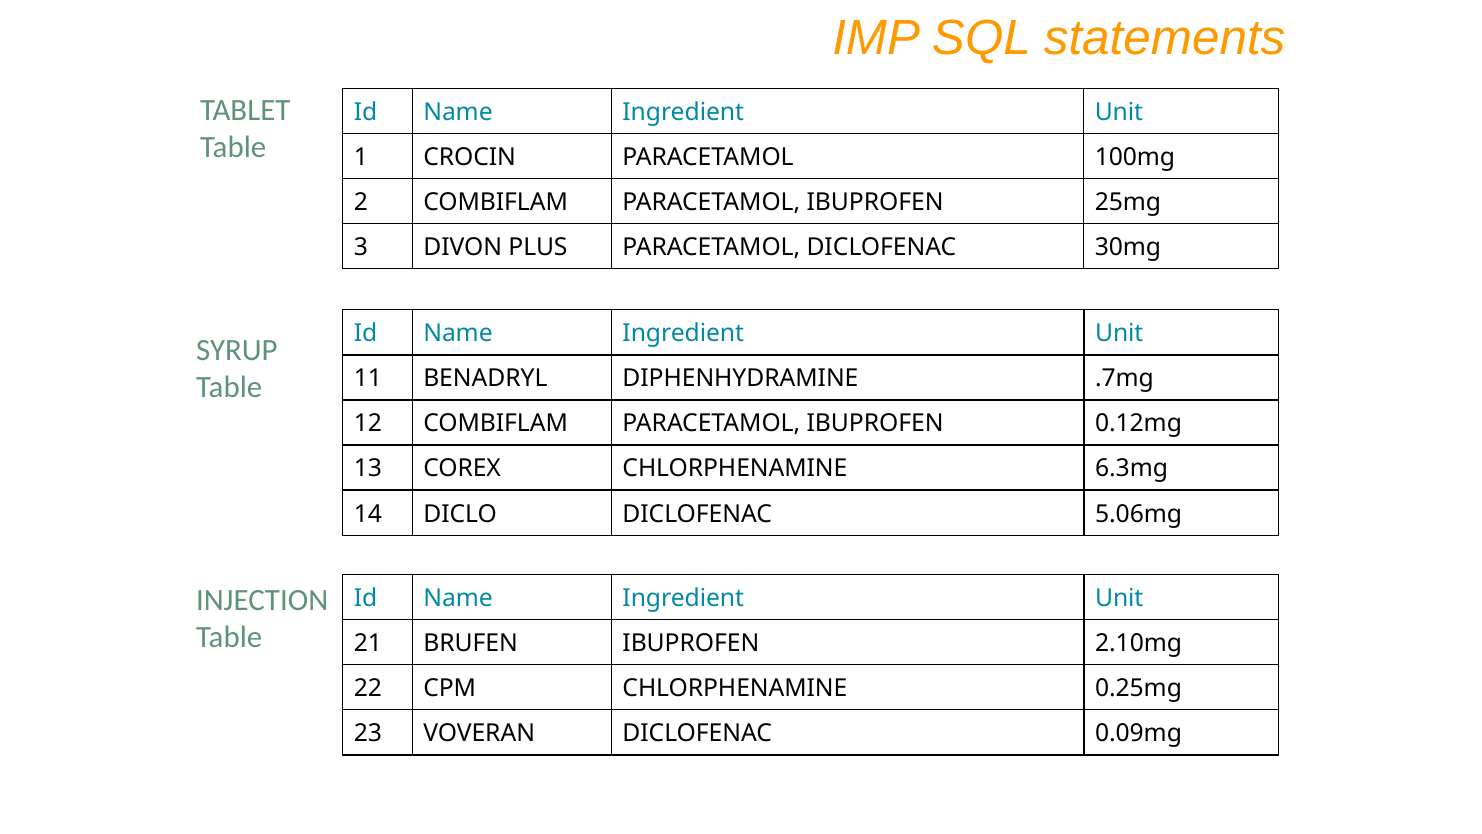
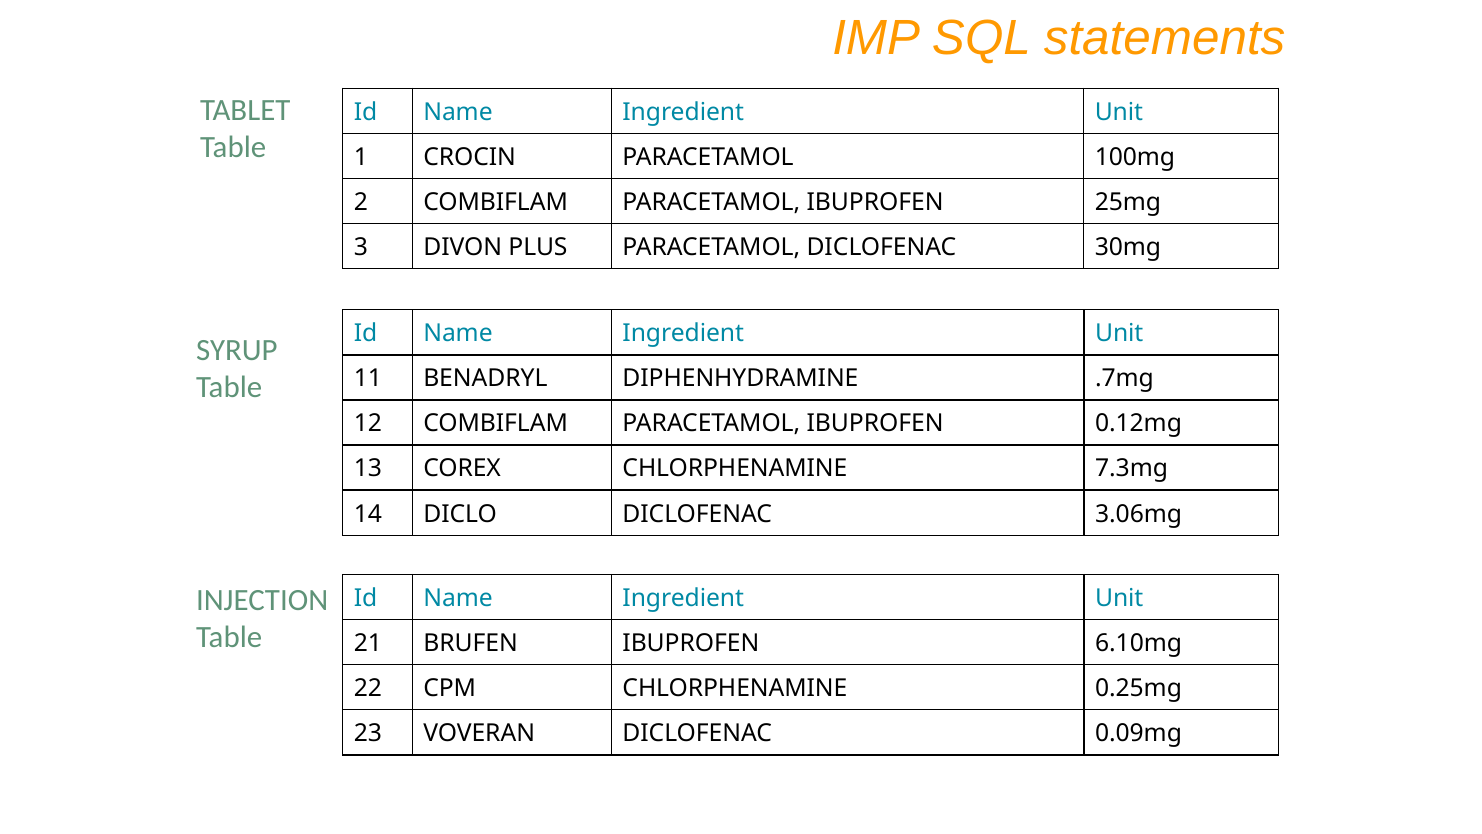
6.3mg: 6.3mg -> 7.3mg
5.06mg: 5.06mg -> 3.06mg
2.10mg: 2.10mg -> 6.10mg
